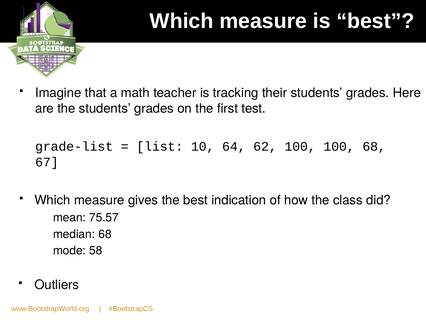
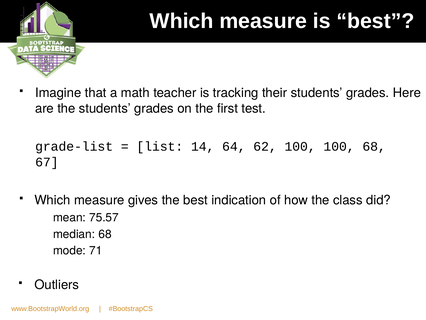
10: 10 -> 14
58: 58 -> 71
